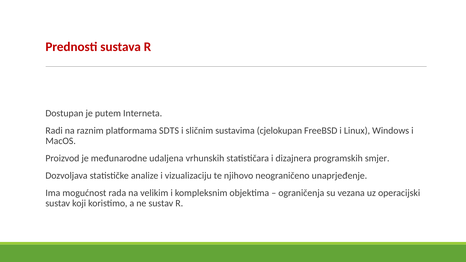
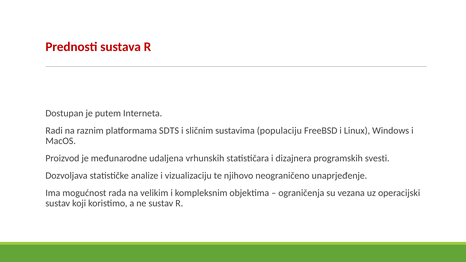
cjelokupan: cjelokupan -> populaciju
smjer: smjer -> svesti
